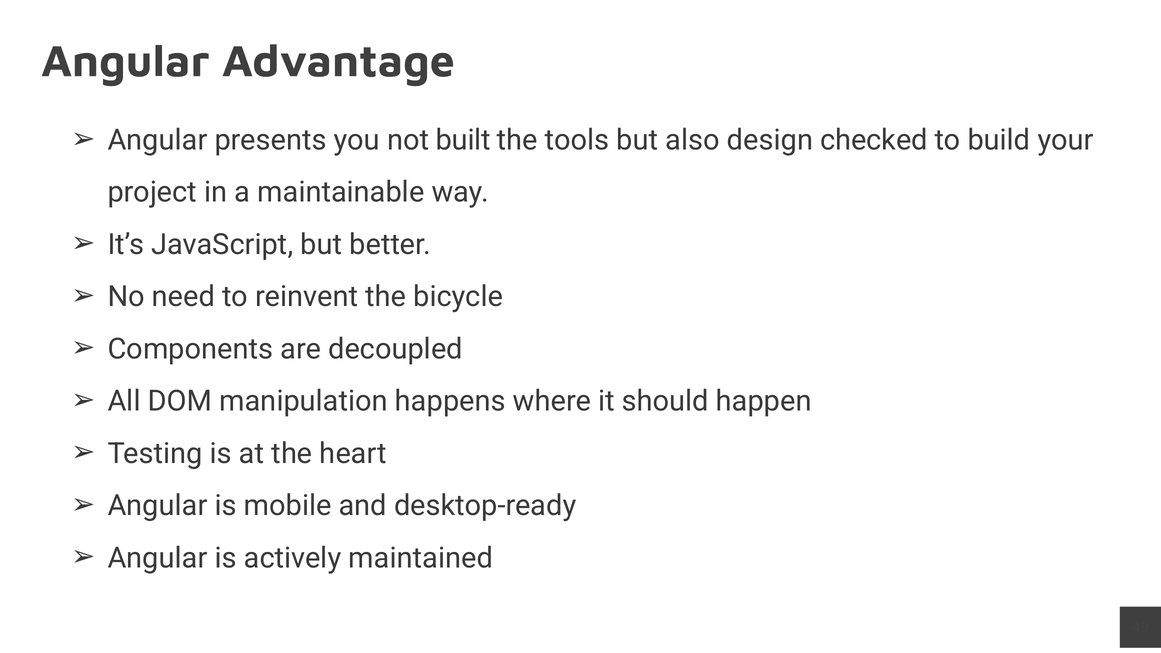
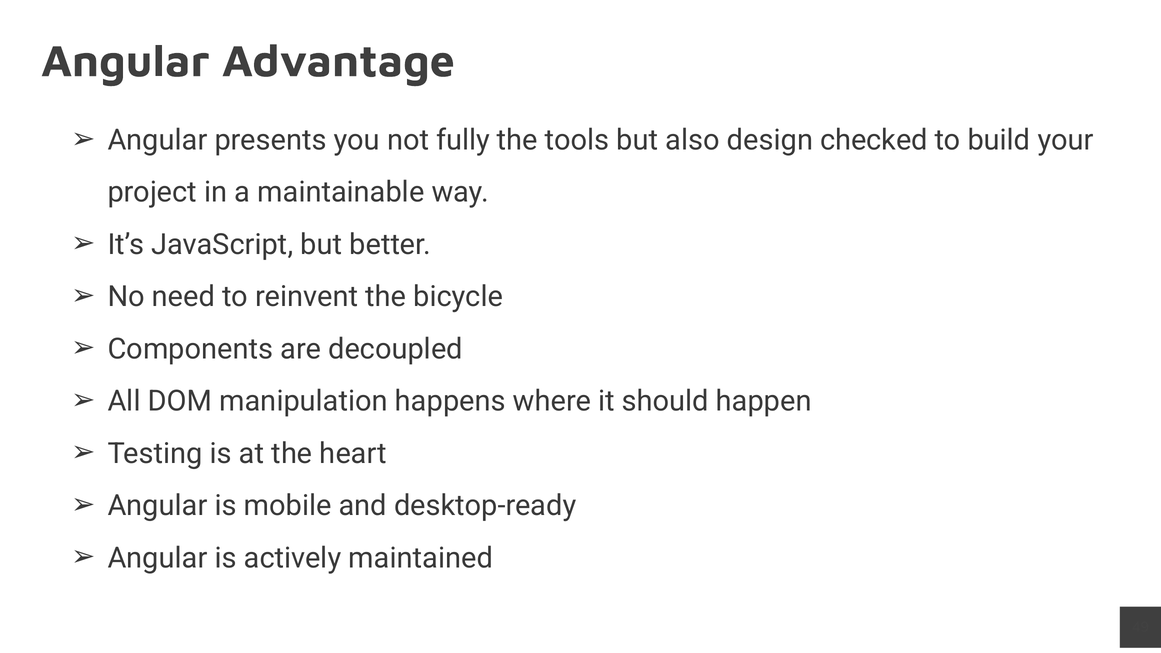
built: built -> fully
